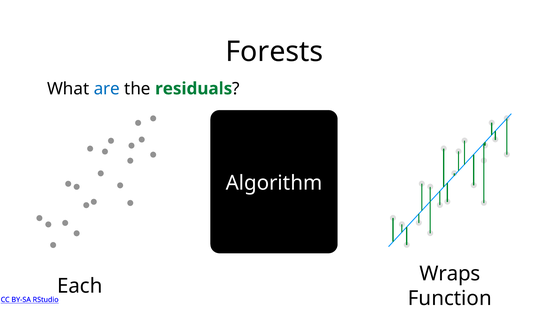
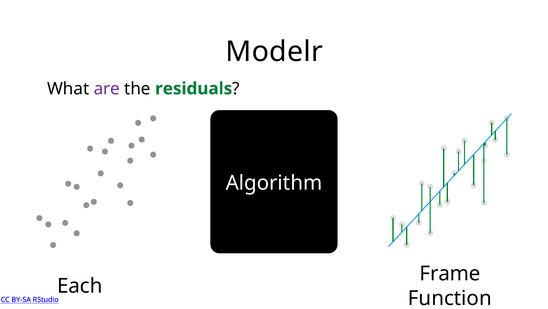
Forests: Forests -> Modelr
are colour: blue -> purple
Wraps: Wraps -> Frame
